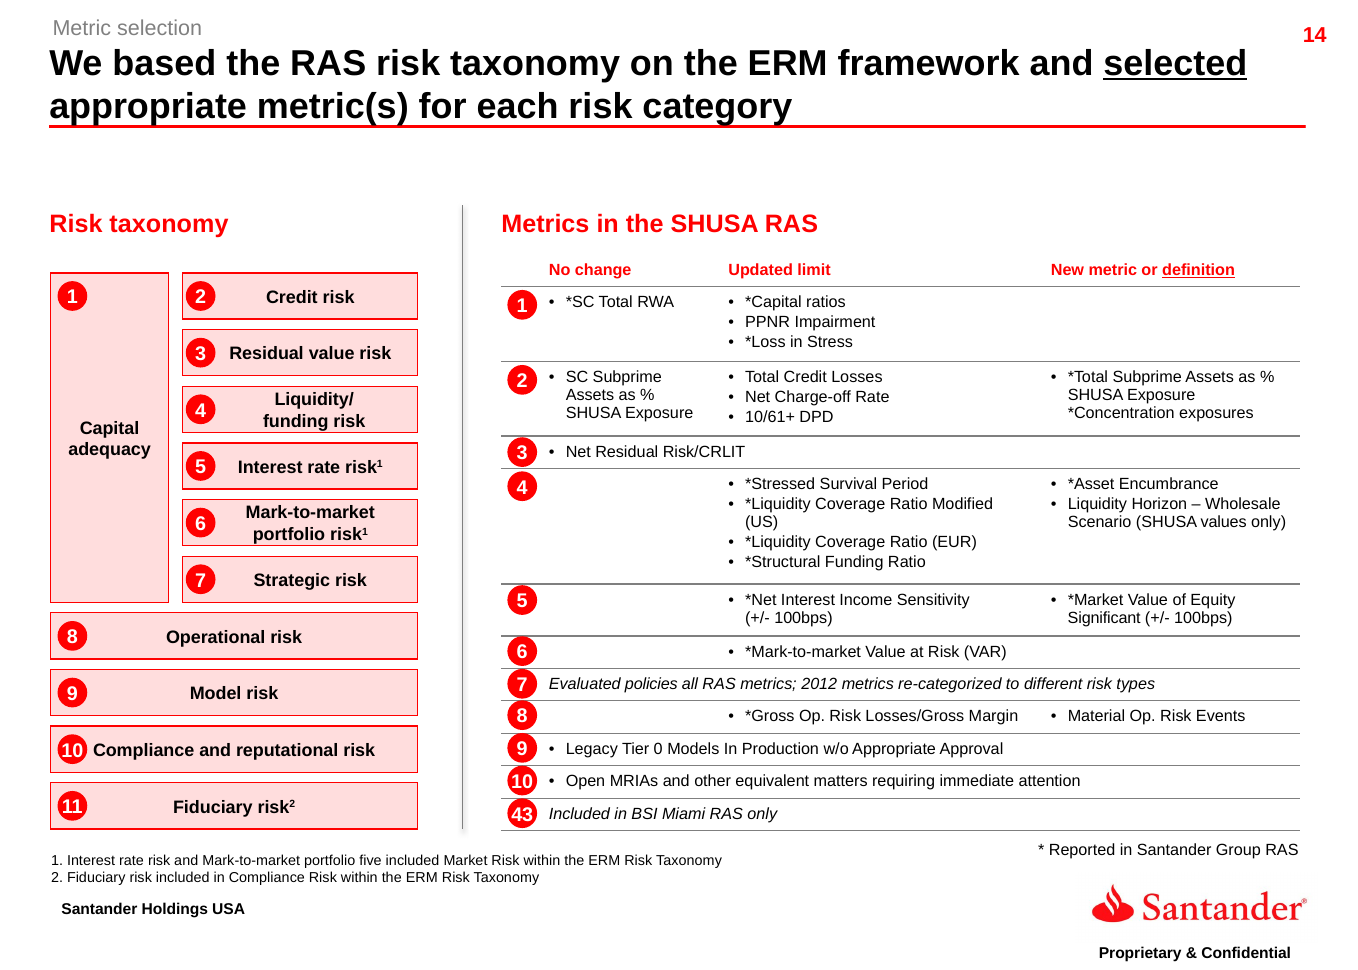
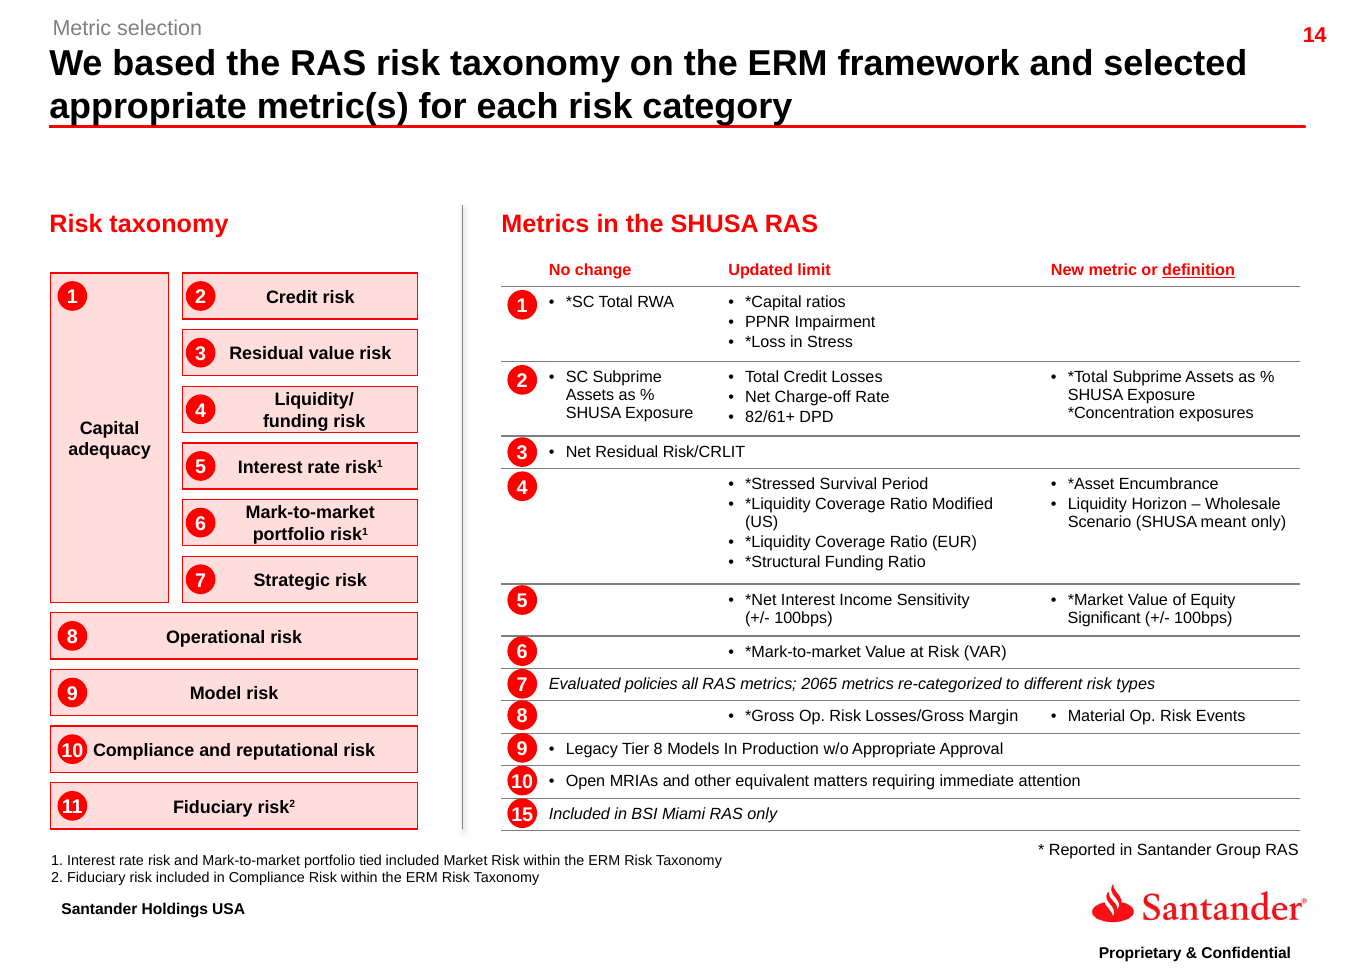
selected underline: present -> none
10/61+: 10/61+ -> 82/61+
values: values -> meant
2012: 2012 -> 2065
Tier 0: 0 -> 8
43: 43 -> 15
five: five -> tied
